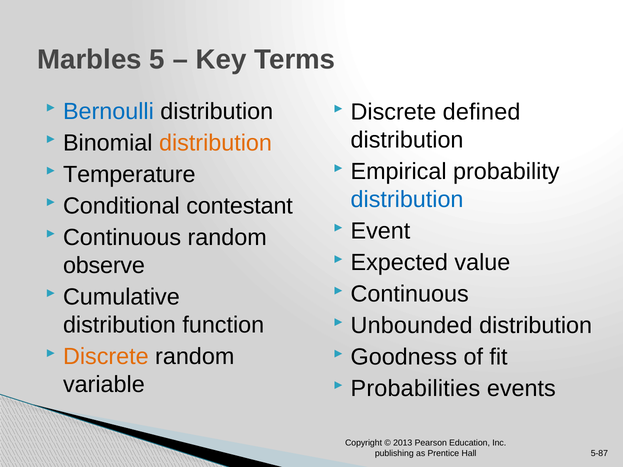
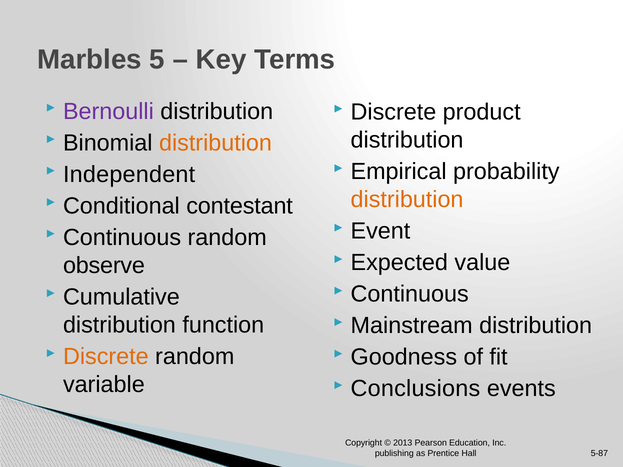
Bernoulli colour: blue -> purple
defined: defined -> product
Temperature: Temperature -> Independent
distribution at (407, 200) colour: blue -> orange
Unbounded: Unbounded -> Mainstream
Probabilities: Probabilities -> Conclusions
